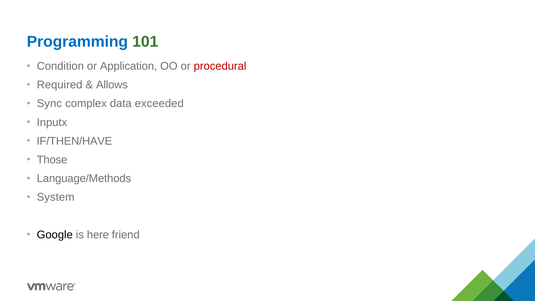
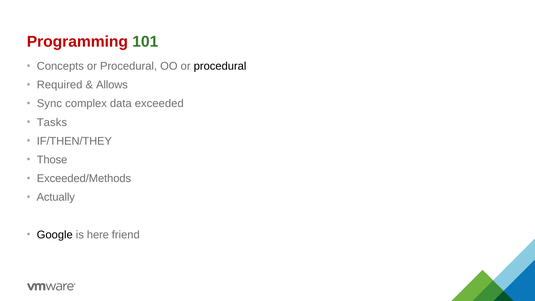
Programming colour: blue -> red
Condition: Condition -> Concepts
Application at (129, 66): Application -> Procedural
procedural at (220, 66) colour: red -> black
Inputx: Inputx -> Tasks
IF/THEN/HAVE: IF/THEN/HAVE -> IF/THEN/THEY
Language/Methods: Language/Methods -> Exceeded/Methods
System: System -> Actually
